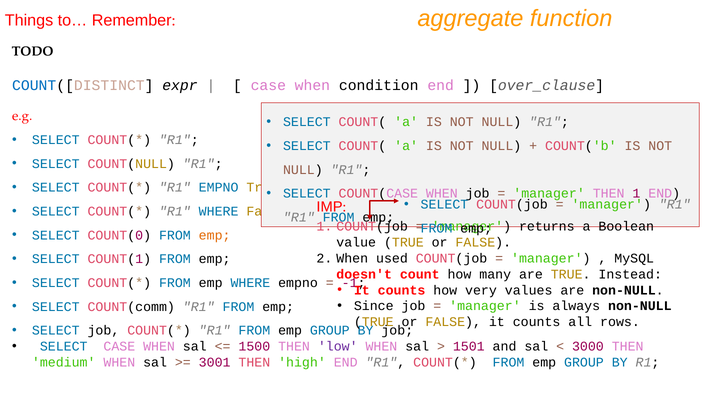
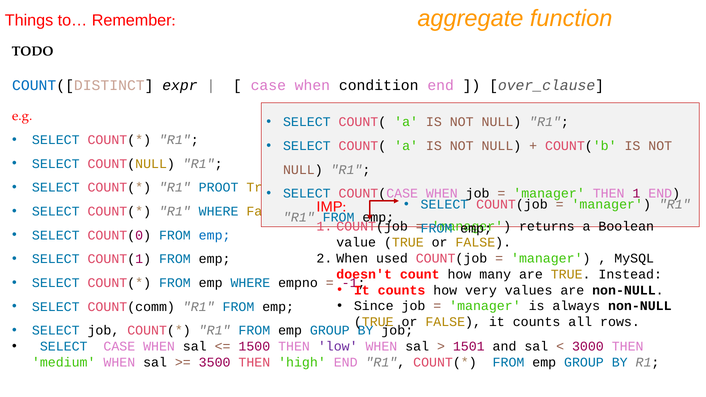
R1 EMPNO: EMPNO -> PROOT
emp at (215, 235) colour: orange -> blue
3001: 3001 -> 3500
